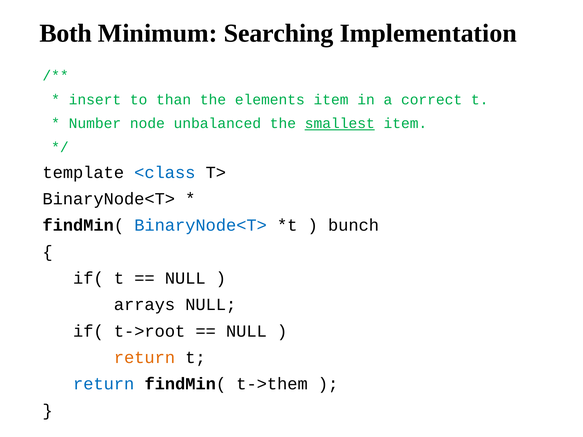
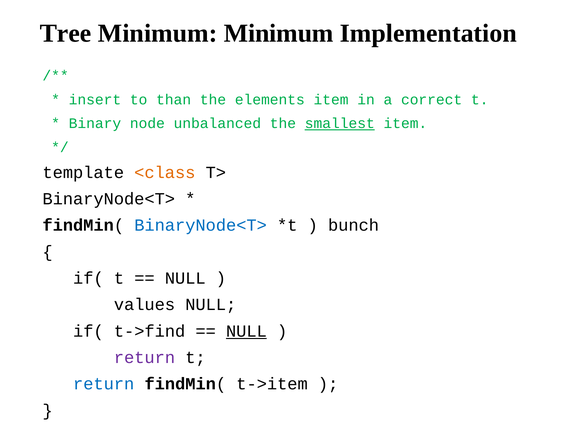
Both: Both -> Tree
Minimum Searching: Searching -> Minimum
Number: Number -> Binary
<class colour: blue -> orange
arrays: arrays -> values
t->root: t->root -> t->find
NULL at (246, 331) underline: none -> present
return at (144, 358) colour: orange -> purple
t->them: t->them -> t->item
